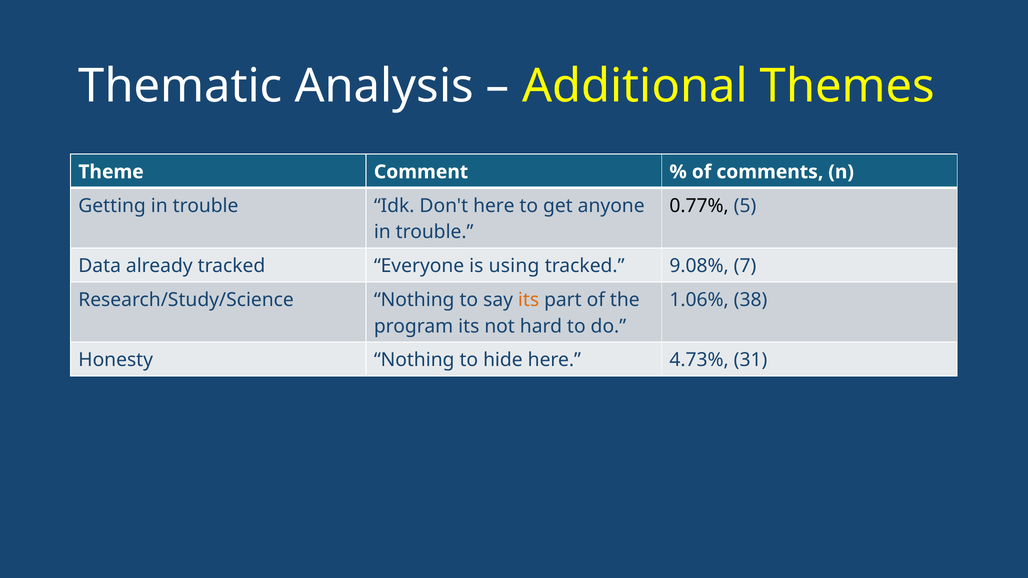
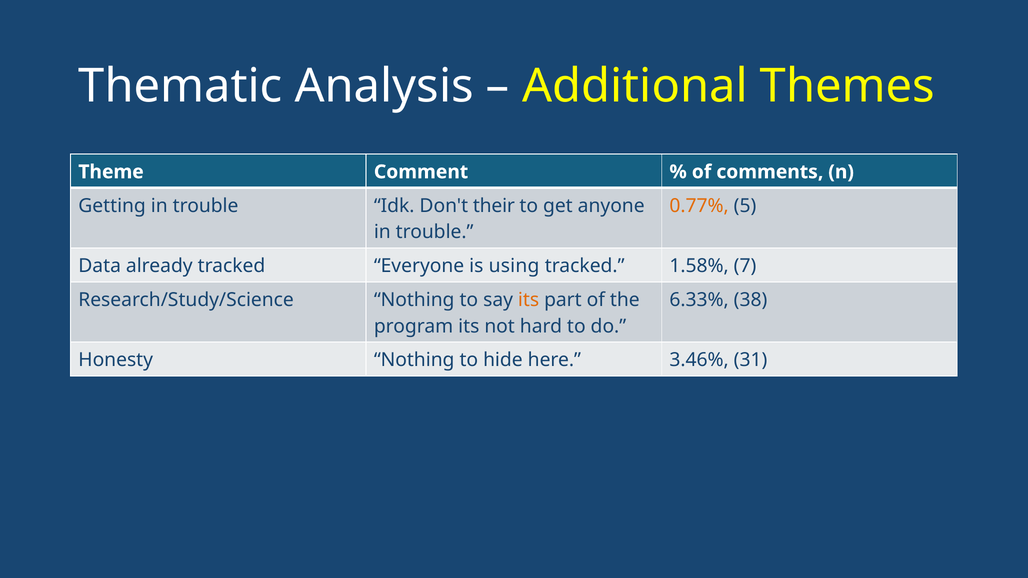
Don't here: here -> their
0.77% colour: black -> orange
9.08%: 9.08% -> 1.58%
1.06%: 1.06% -> 6.33%
4.73%: 4.73% -> 3.46%
